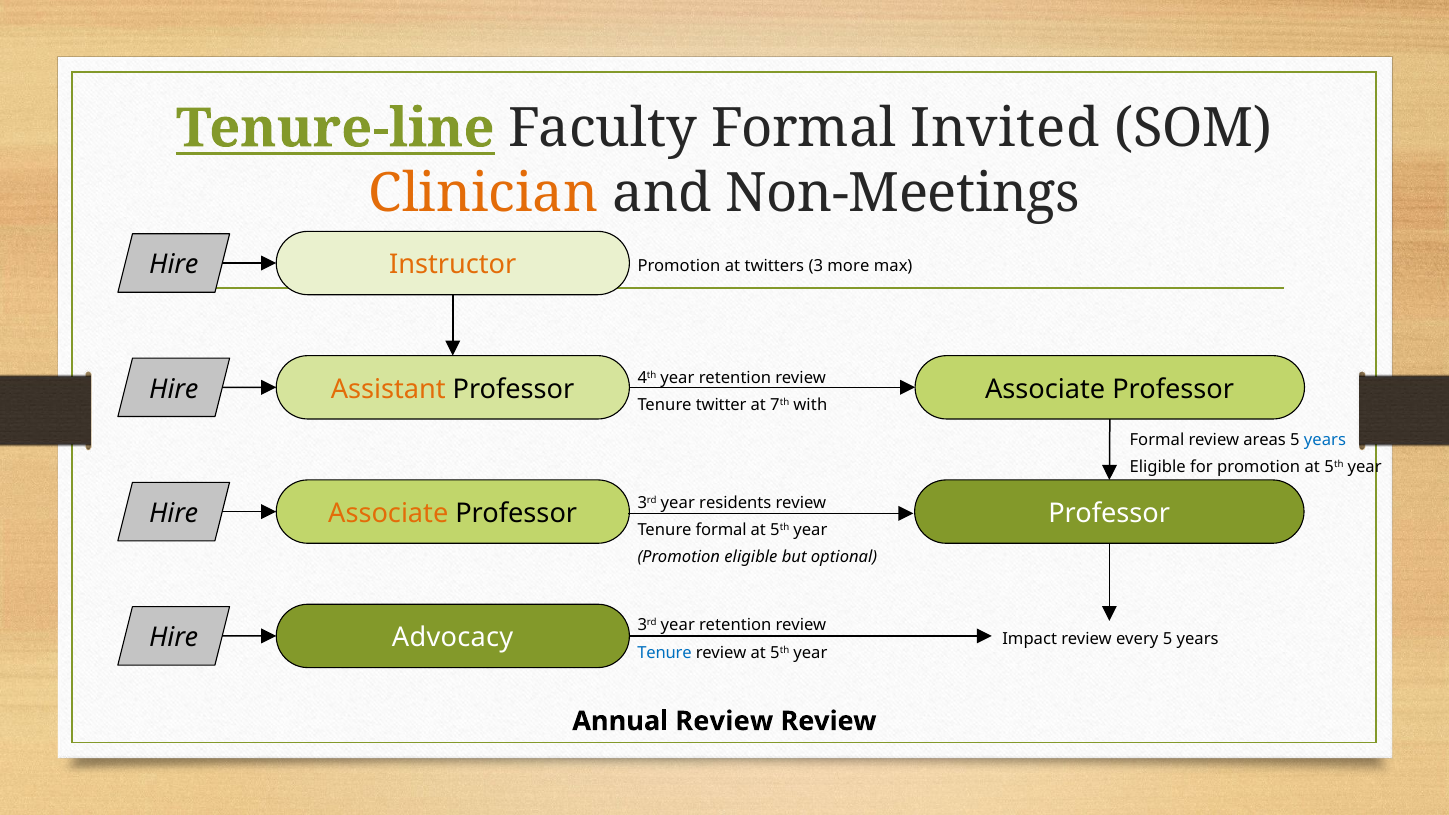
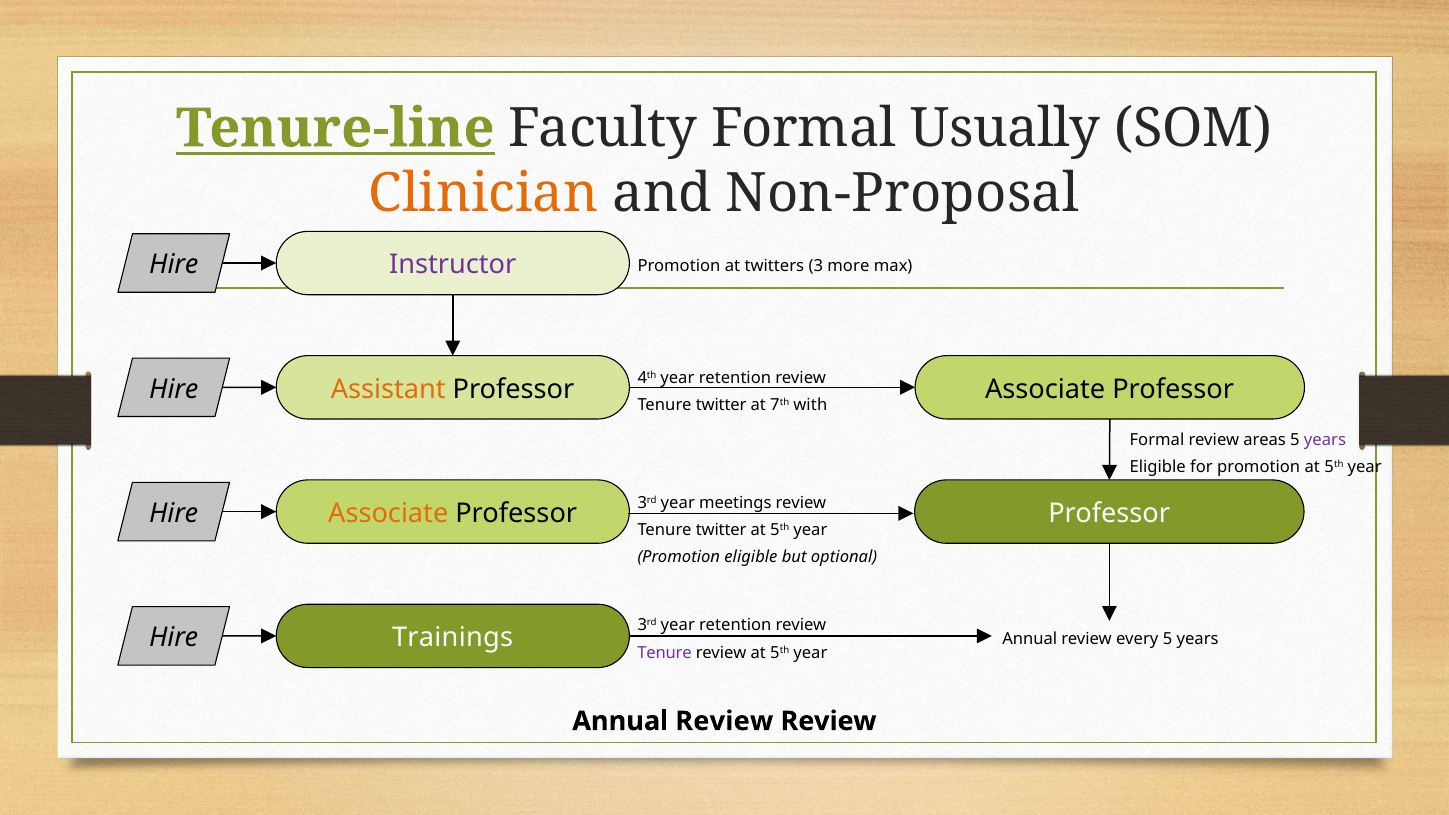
Invited: Invited -> Usually
Non-Meetings: Non-Meetings -> Non-Proposal
Instructor colour: orange -> purple
years at (1325, 440) colour: blue -> purple
residents: residents -> meetings
formal at (721, 530): formal -> twitter
Advocacy: Advocacy -> Trainings
Impact at (1030, 640): Impact -> Annual
Tenure at (665, 653) colour: blue -> purple
